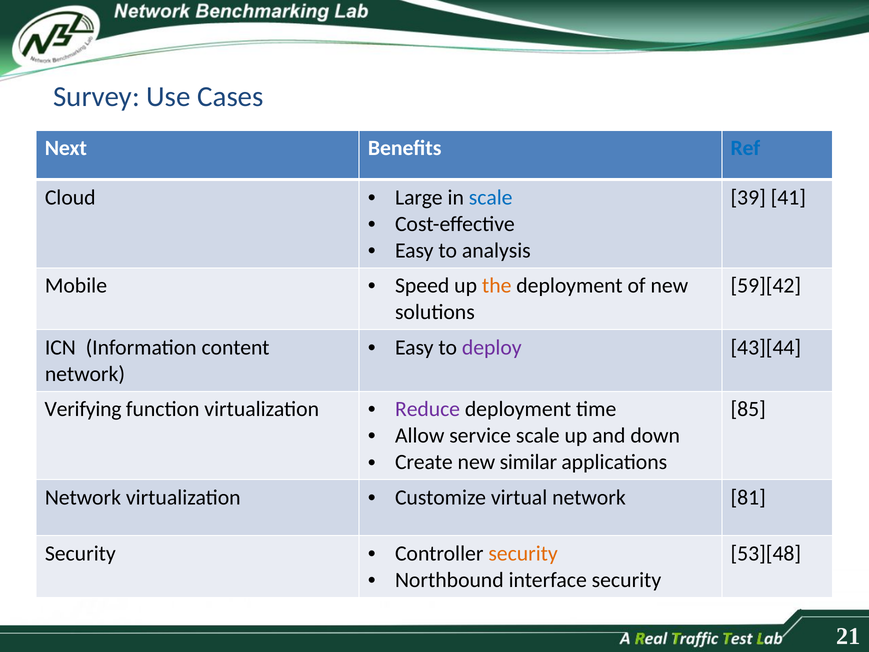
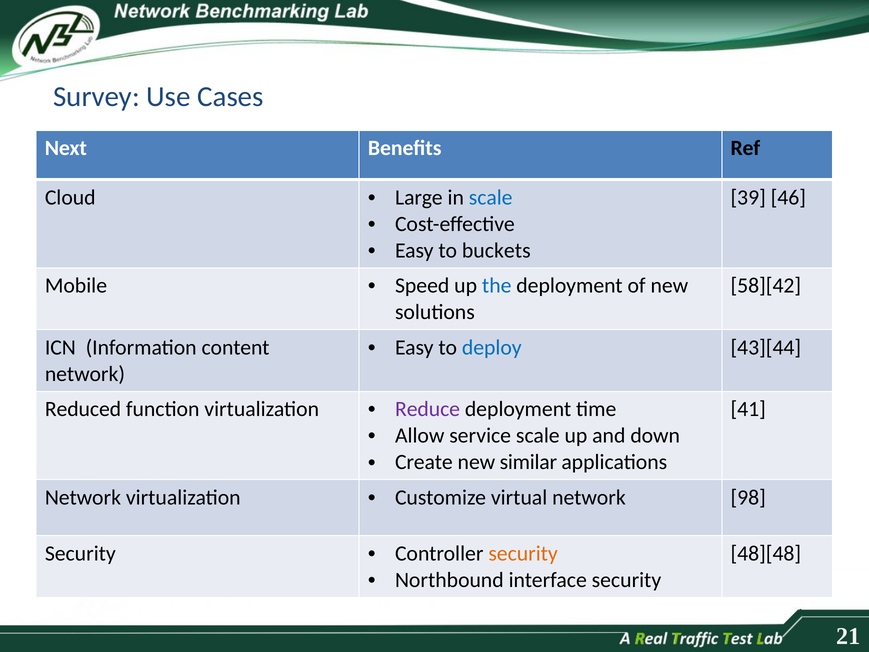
Ref colour: blue -> black
41: 41 -> 46
analysis: analysis -> buckets
the colour: orange -> blue
59][42: 59][42 -> 58][42
deploy colour: purple -> blue
Verifying: Verifying -> Reduced
85: 85 -> 41
81: 81 -> 98
53][48: 53][48 -> 48][48
